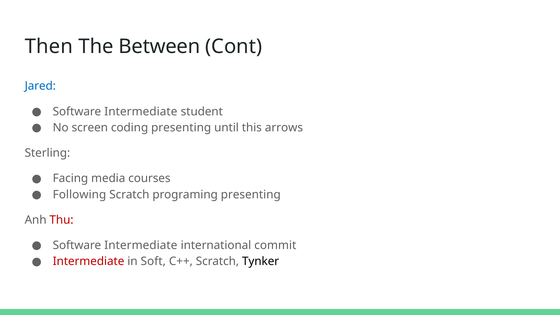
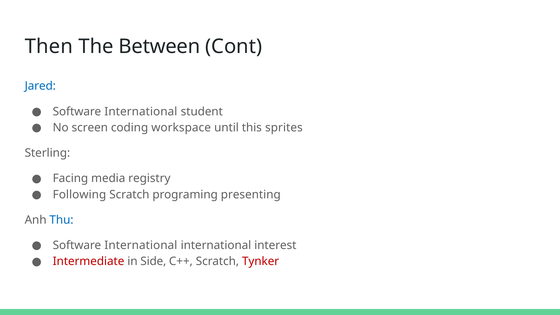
Intermediate at (141, 112): Intermediate -> International
coding presenting: presenting -> workspace
arrows: arrows -> sprites
courses: courses -> registry
Thu colour: red -> blue
Intermediate at (141, 245): Intermediate -> International
commit: commit -> interest
Soft: Soft -> Side
Tynker colour: black -> red
